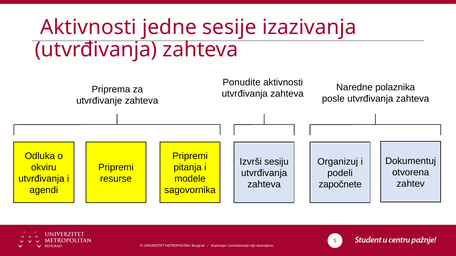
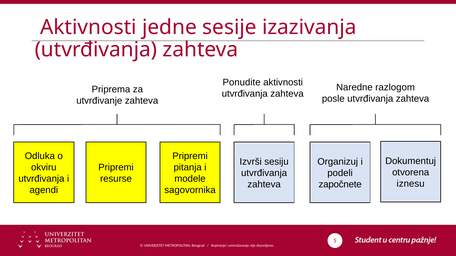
polaznika: polaznika -> razlogom
zahtev: zahtev -> iznesu
